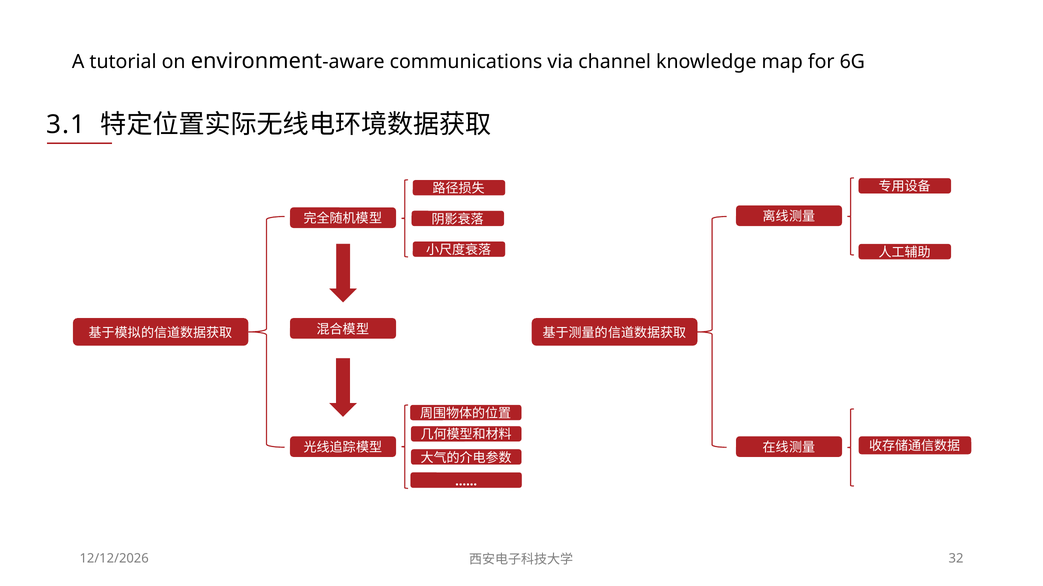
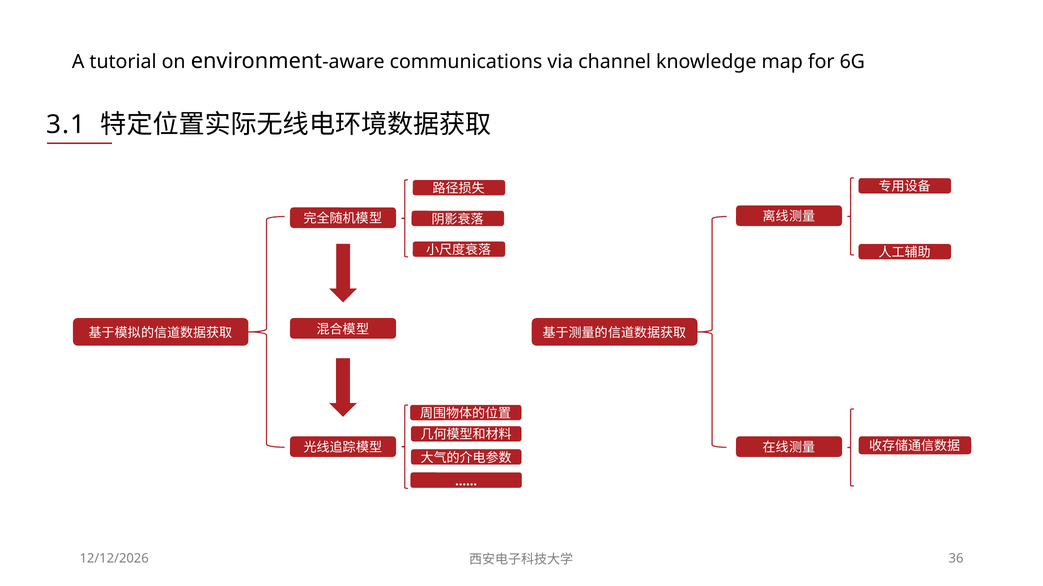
32: 32 -> 36
